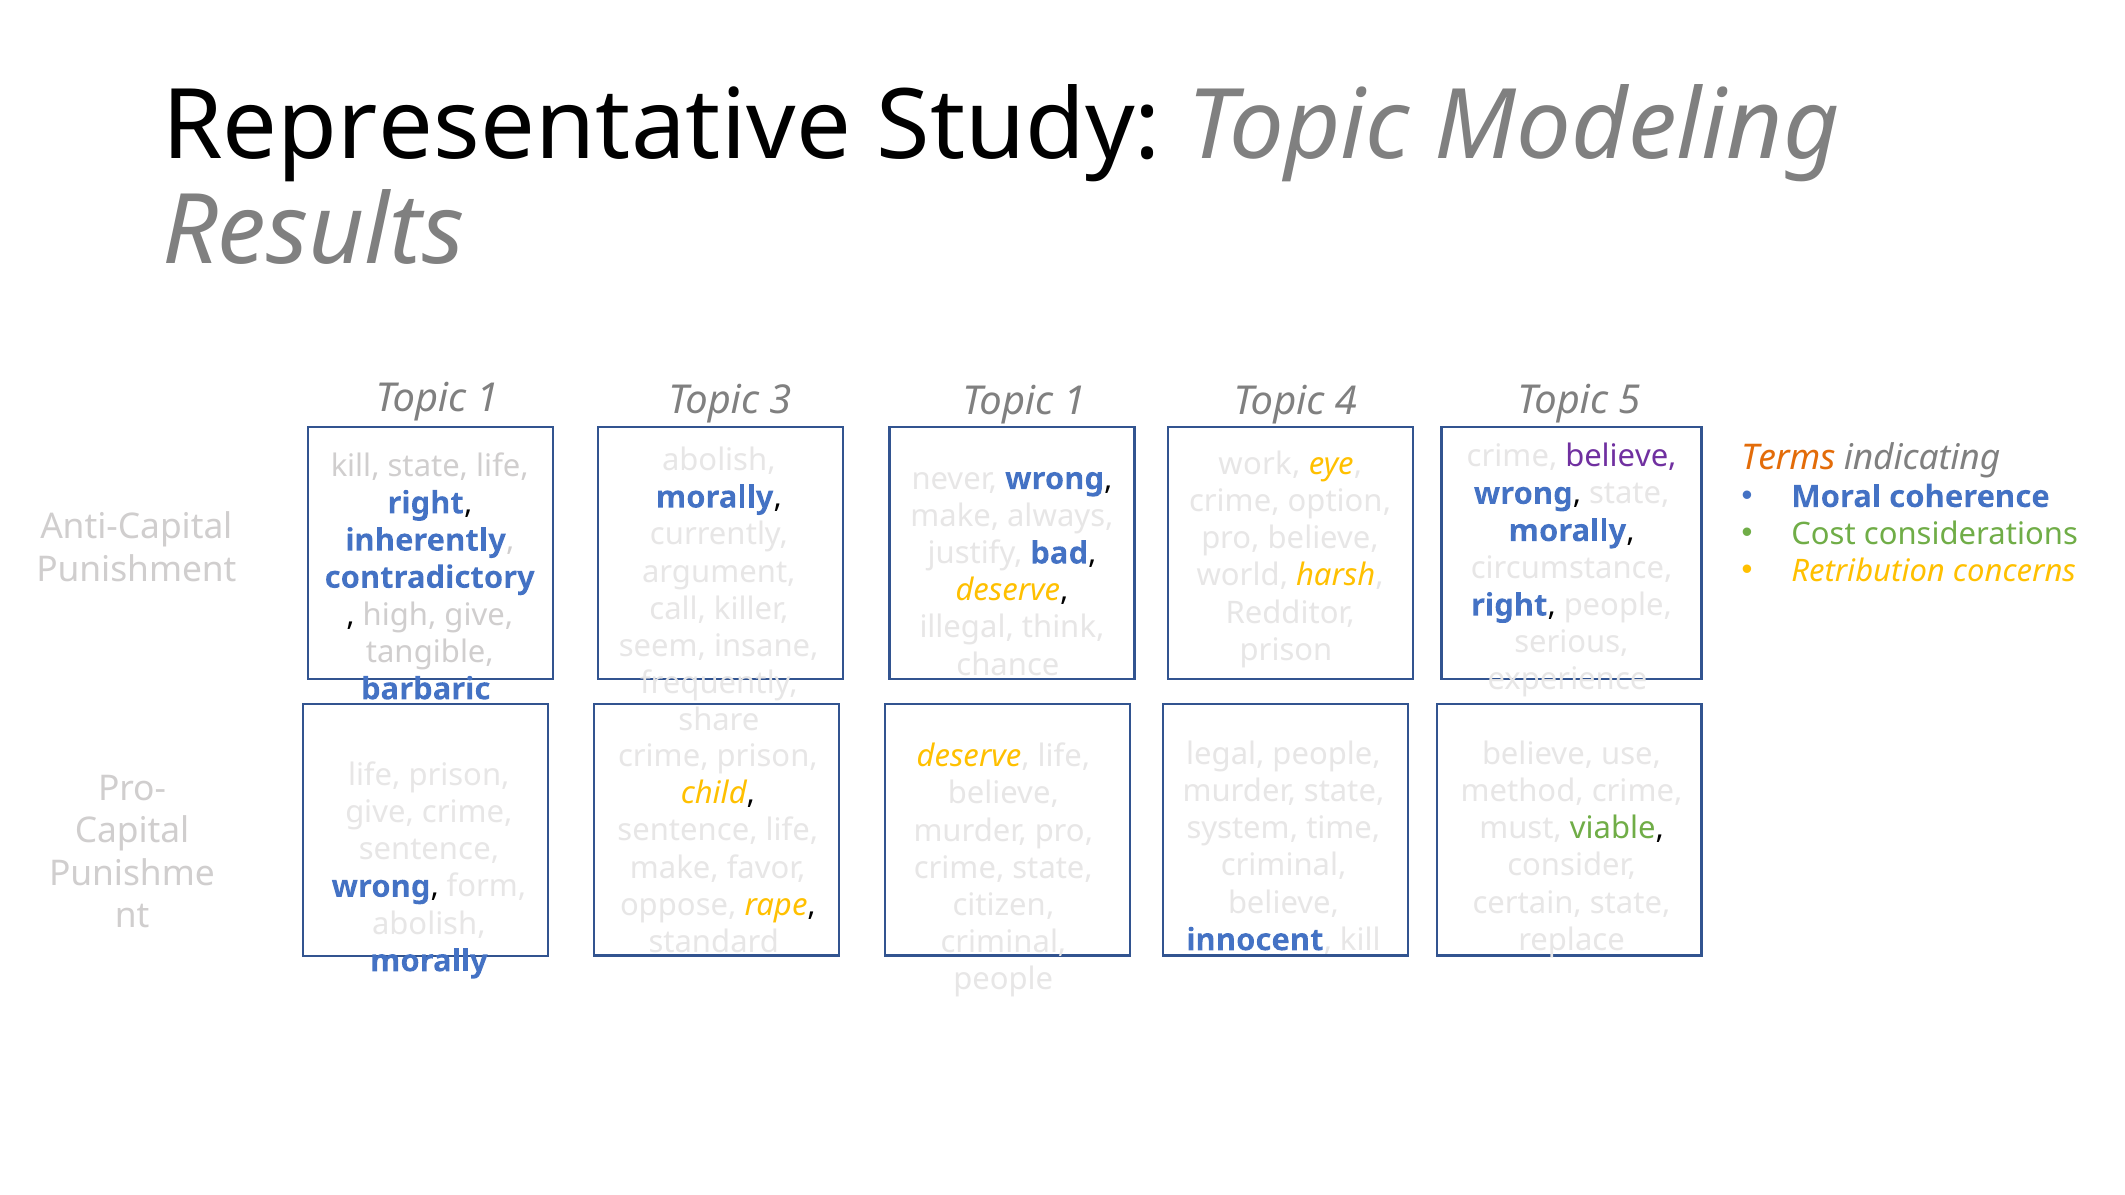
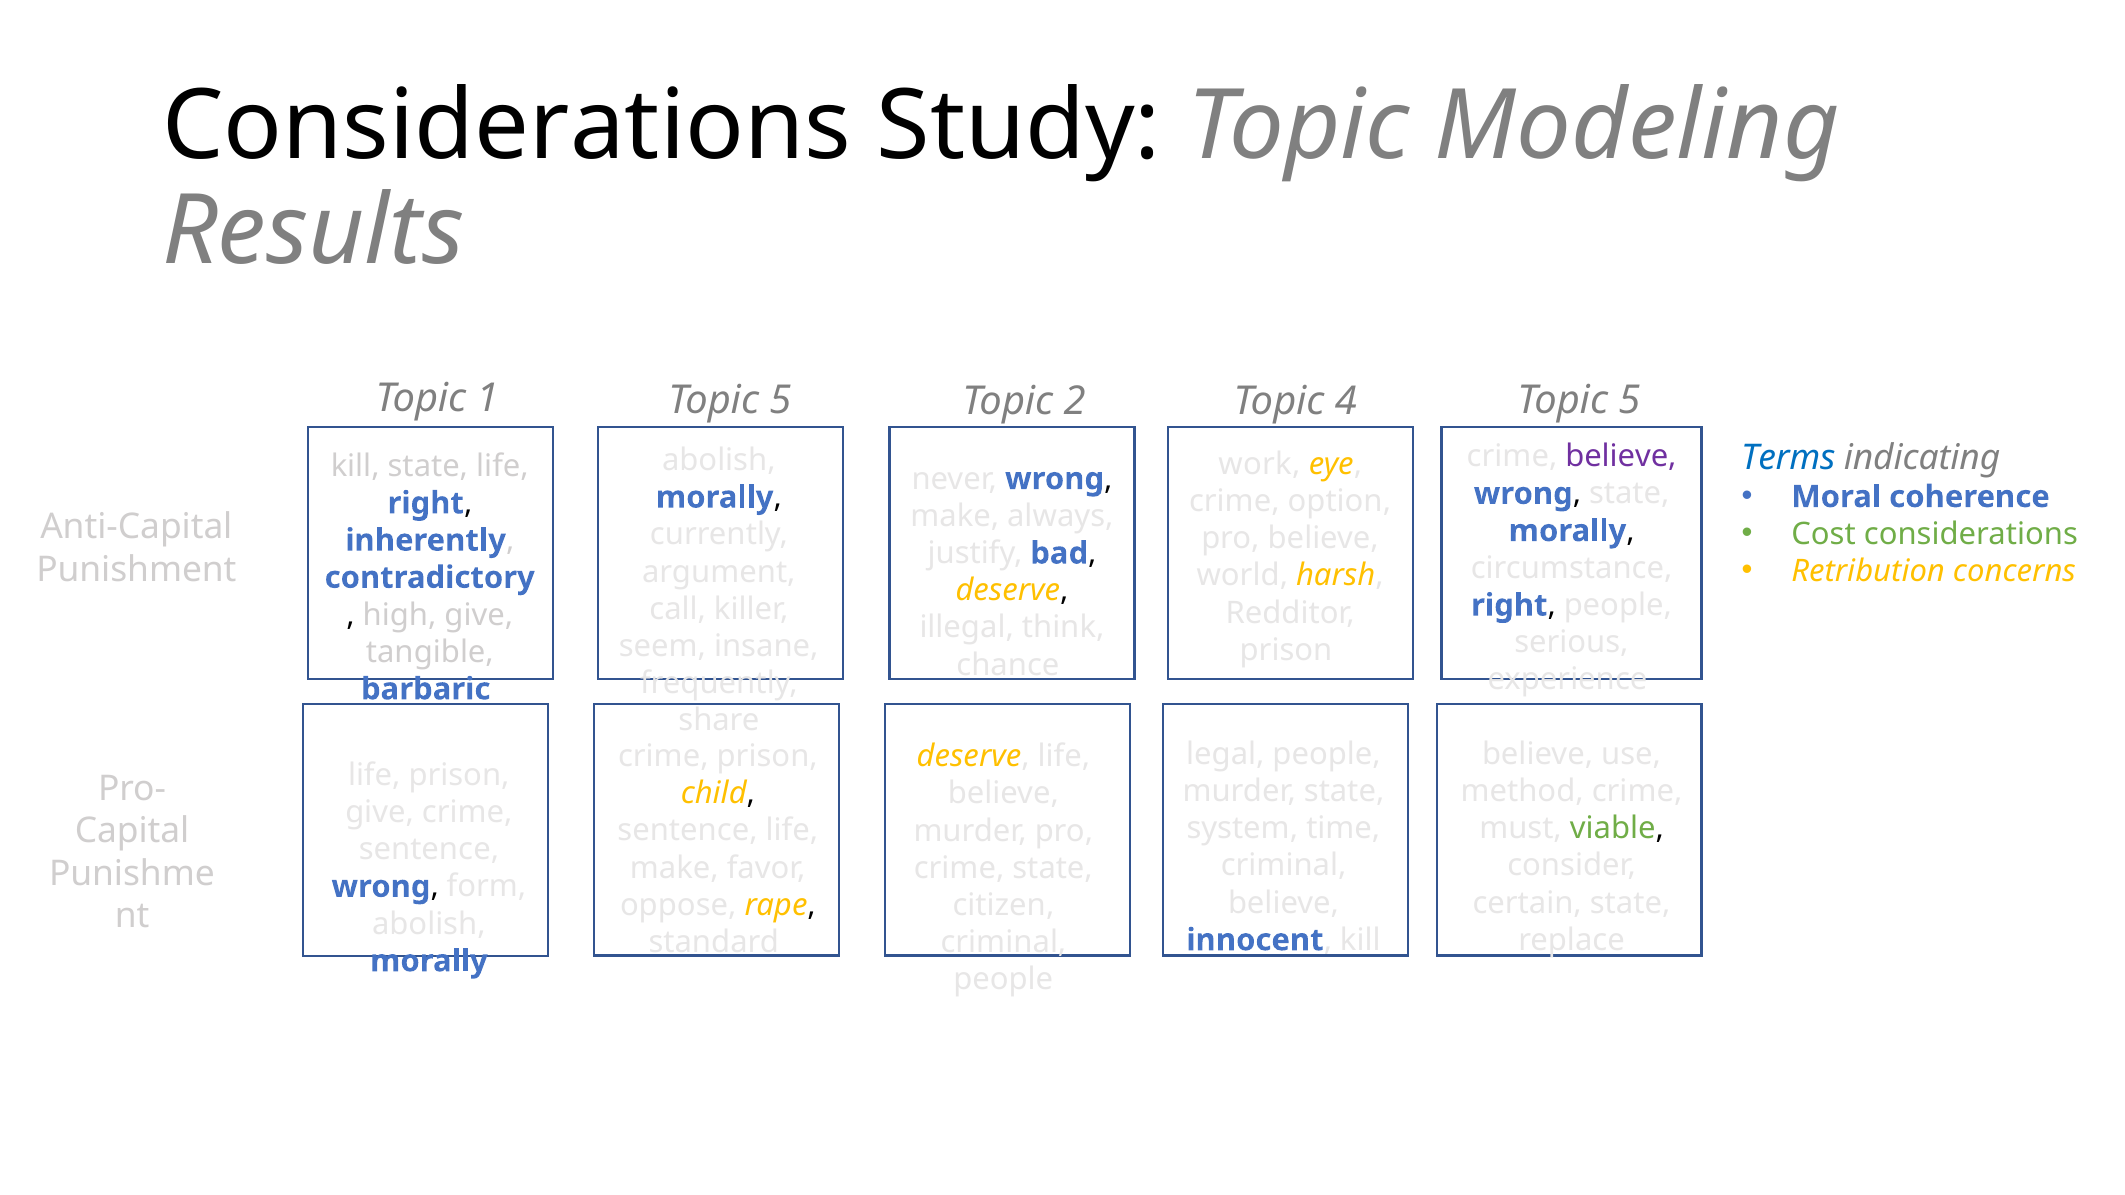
Representative at (507, 126): Representative -> Considerations
1 Topic 3: 3 -> 5
1 at (1075, 401): 1 -> 2
Terms colour: orange -> blue
